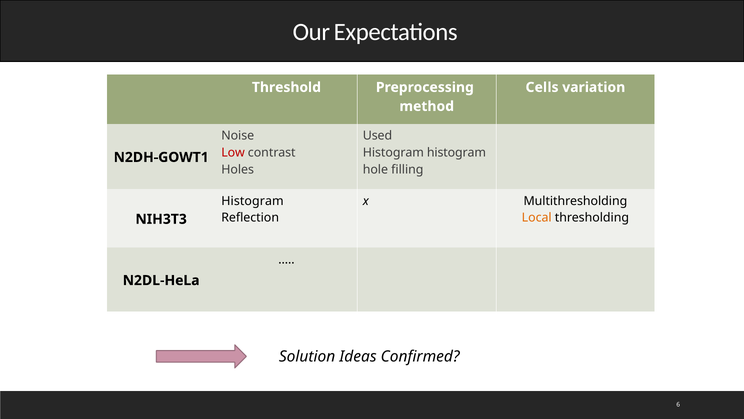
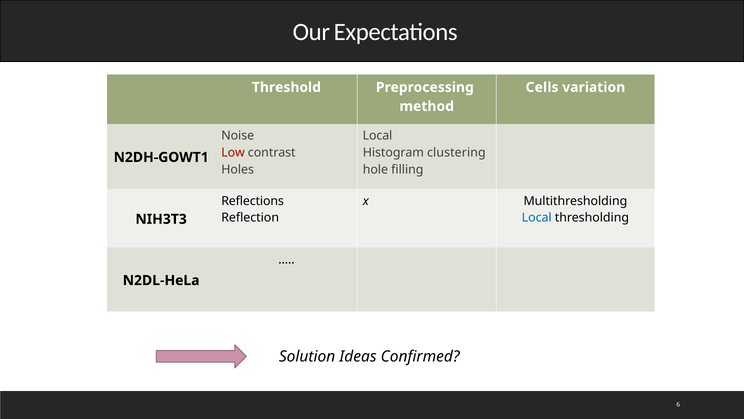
Used at (377, 136): Used -> Local
Histogram histogram: histogram -> clustering
Histogram at (252, 201): Histogram -> Reflections
Local at (537, 218) colour: orange -> blue
